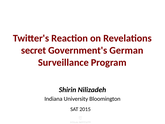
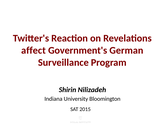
secret: secret -> affect
